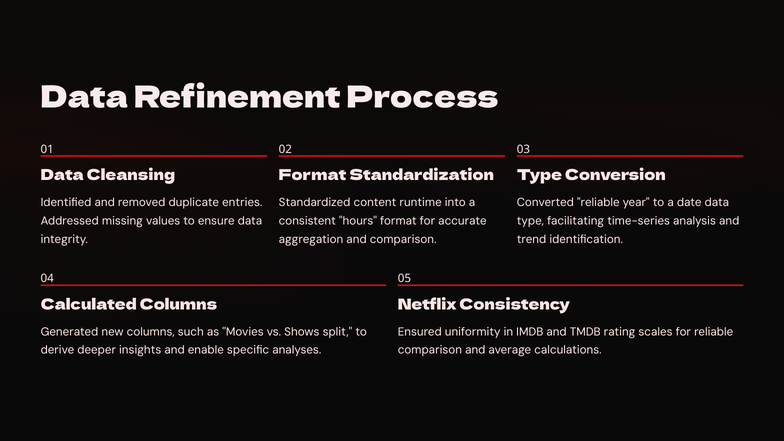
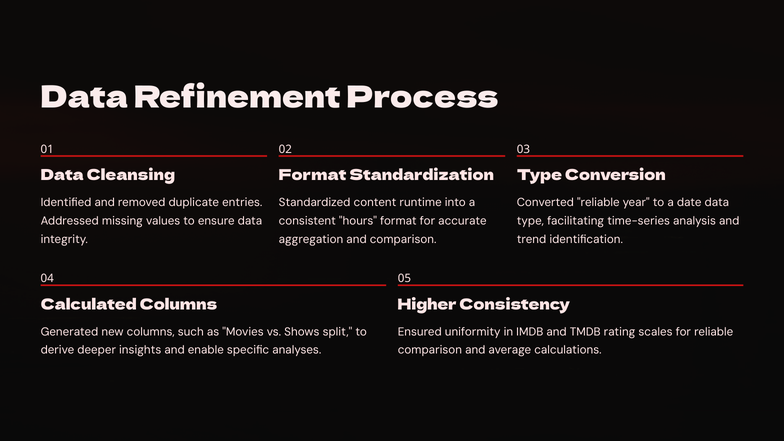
Netflix: Netflix -> Higher
